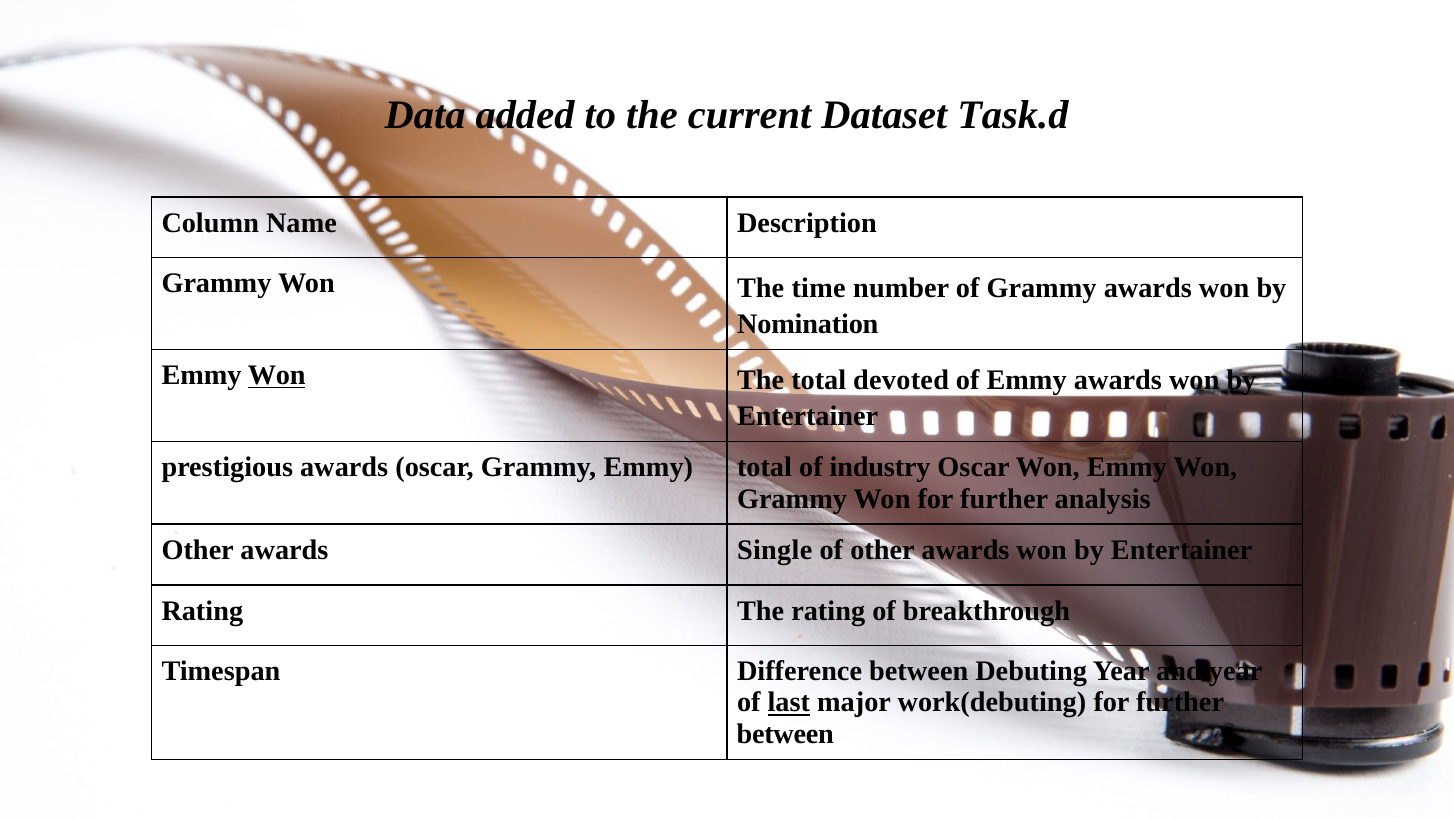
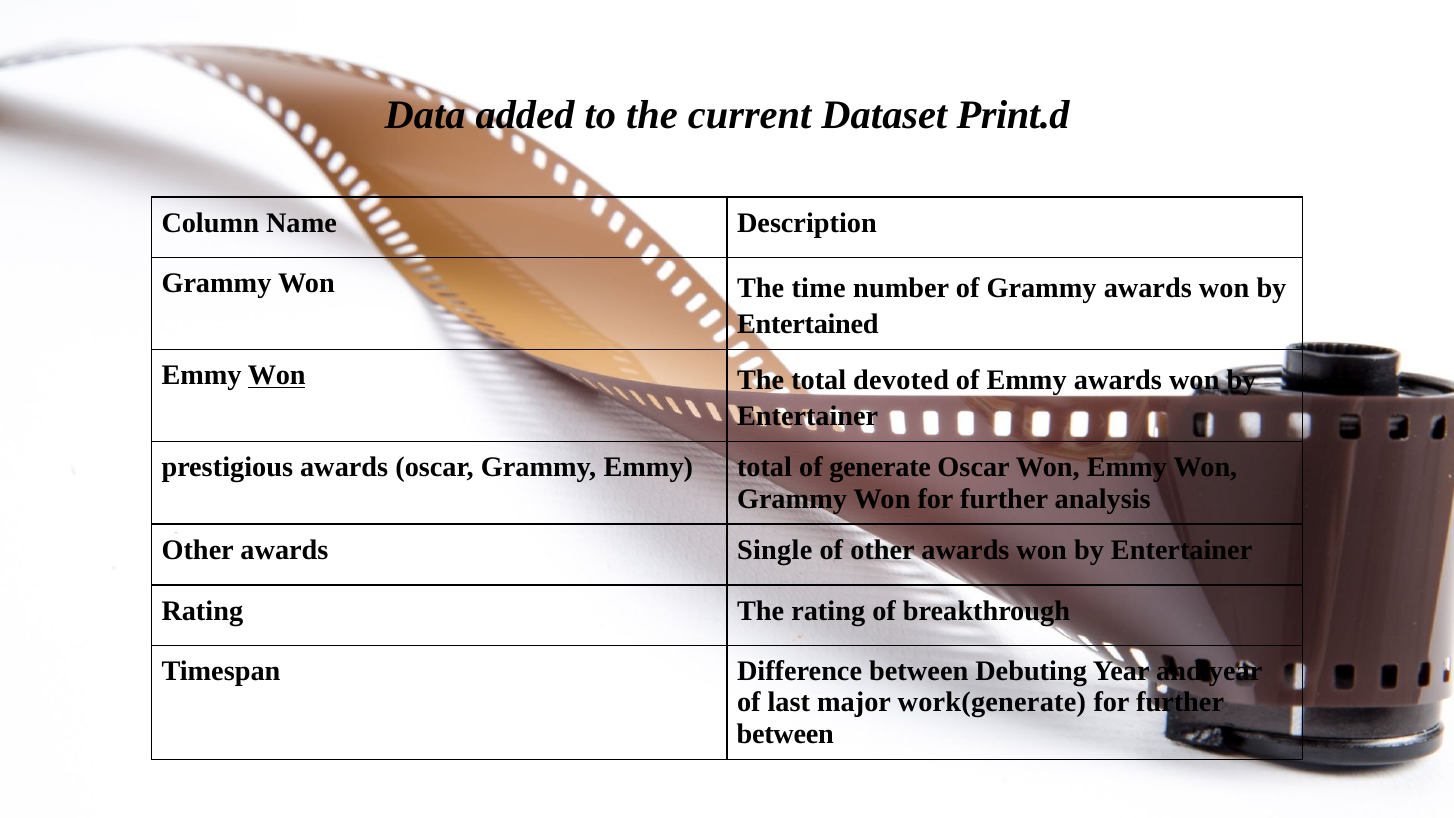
Task.d: Task.d -> Print.d
Nomination: Nomination -> Entertained
industry: industry -> generate
last underline: present -> none
work(debuting: work(debuting -> work(generate
